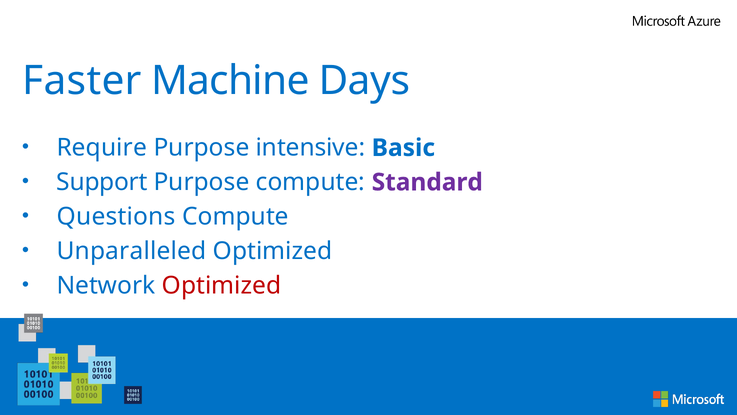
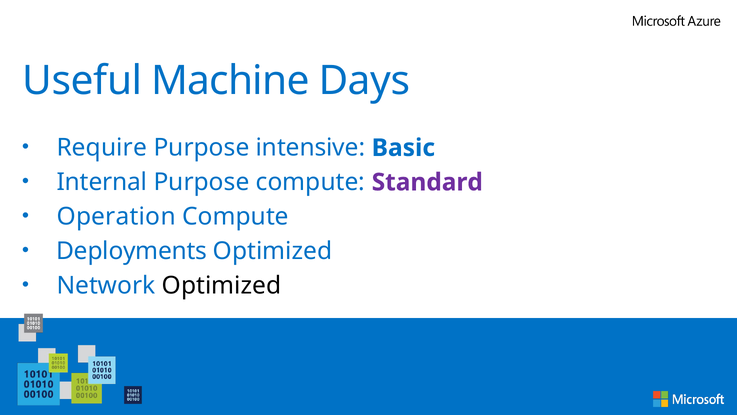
Faster: Faster -> Useful
Support: Support -> Internal
Questions: Questions -> Operation
Unparalleled: Unparalleled -> Deployments
Optimized at (222, 285) colour: red -> black
